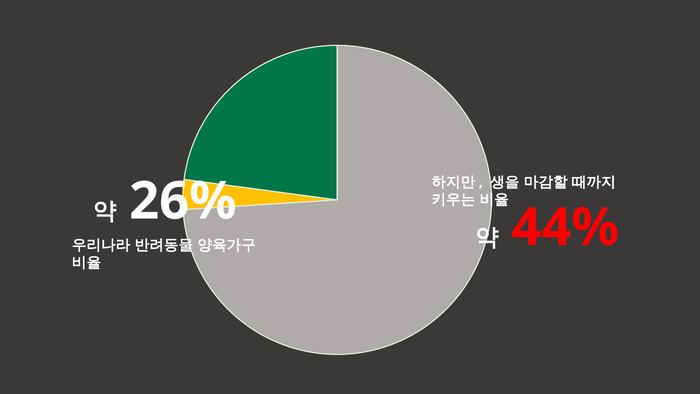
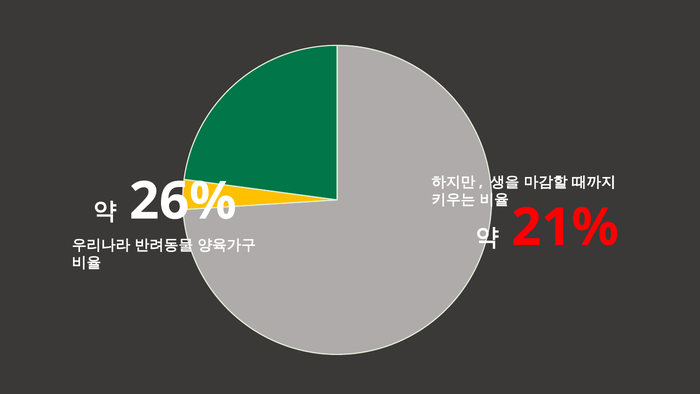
44%: 44% -> 21%
